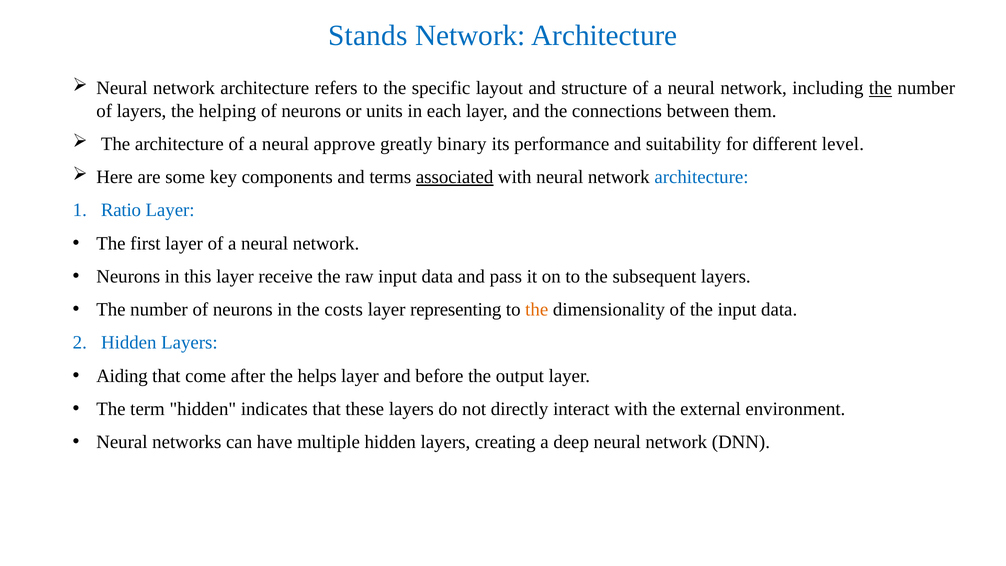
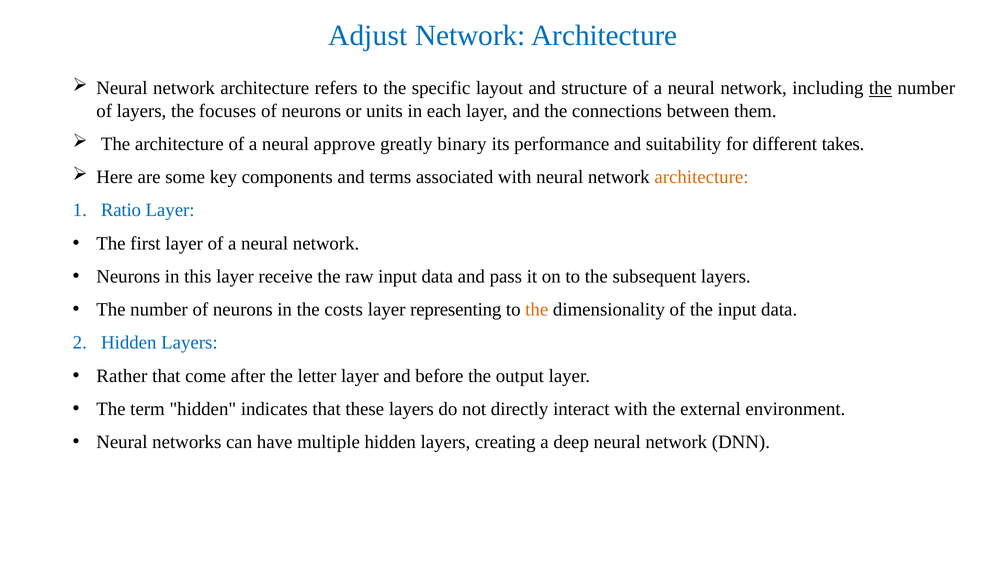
Stands: Stands -> Adjust
helping: helping -> focuses
level: level -> takes
associated underline: present -> none
architecture at (701, 177) colour: blue -> orange
Aiding: Aiding -> Rather
helps: helps -> letter
